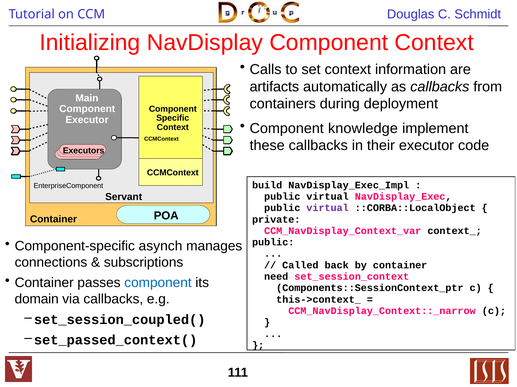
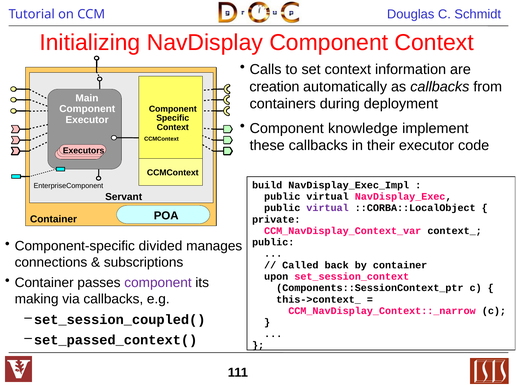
artifacts: artifacts -> creation
asynch: asynch -> divided
need: need -> upon
component at (158, 283) colour: blue -> purple
domain: domain -> making
